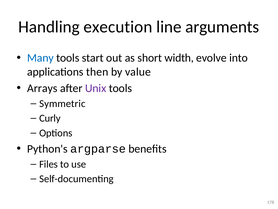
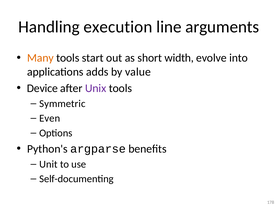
Many colour: blue -> orange
then: then -> adds
Arrays: Arrays -> Device
Curly: Curly -> Even
Files: Files -> Unit
